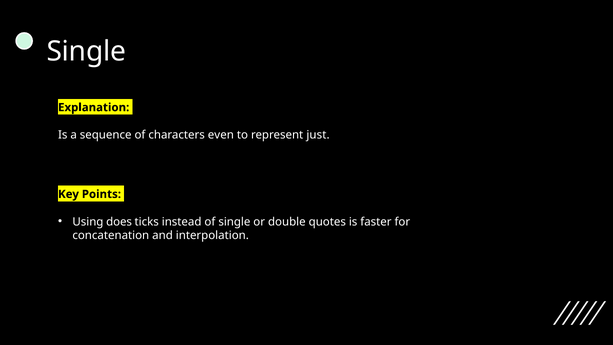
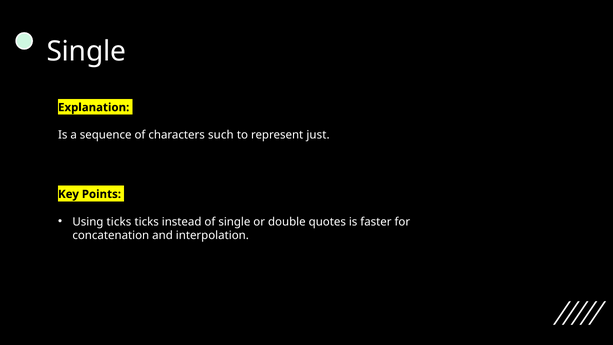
even: even -> such
Using does: does -> ticks
